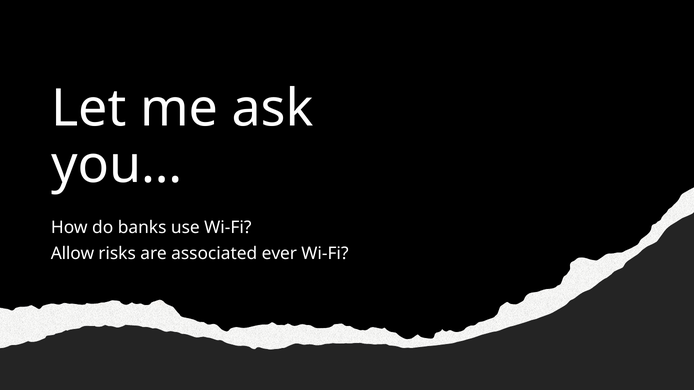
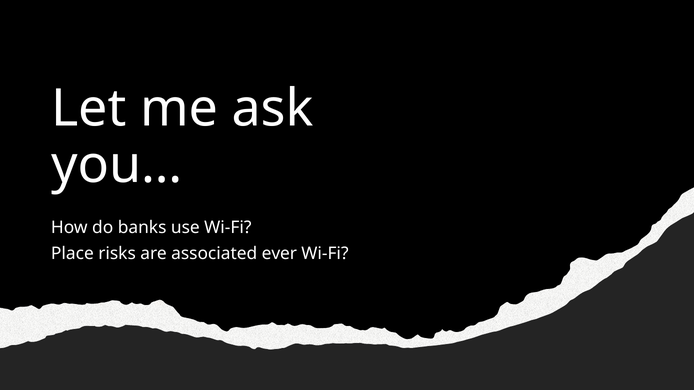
Allow: Allow -> Place
